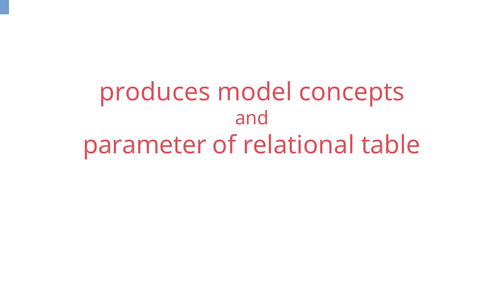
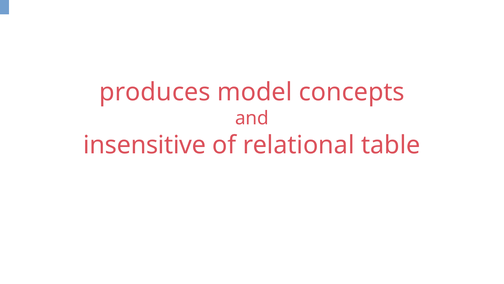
parameter: parameter -> insensitive
